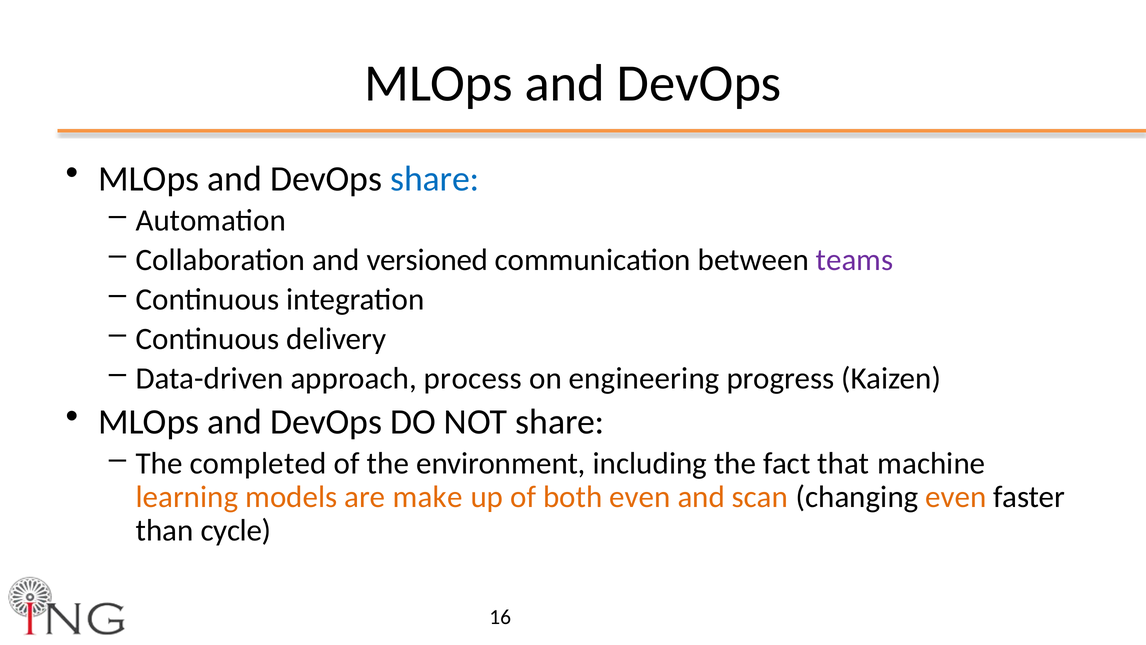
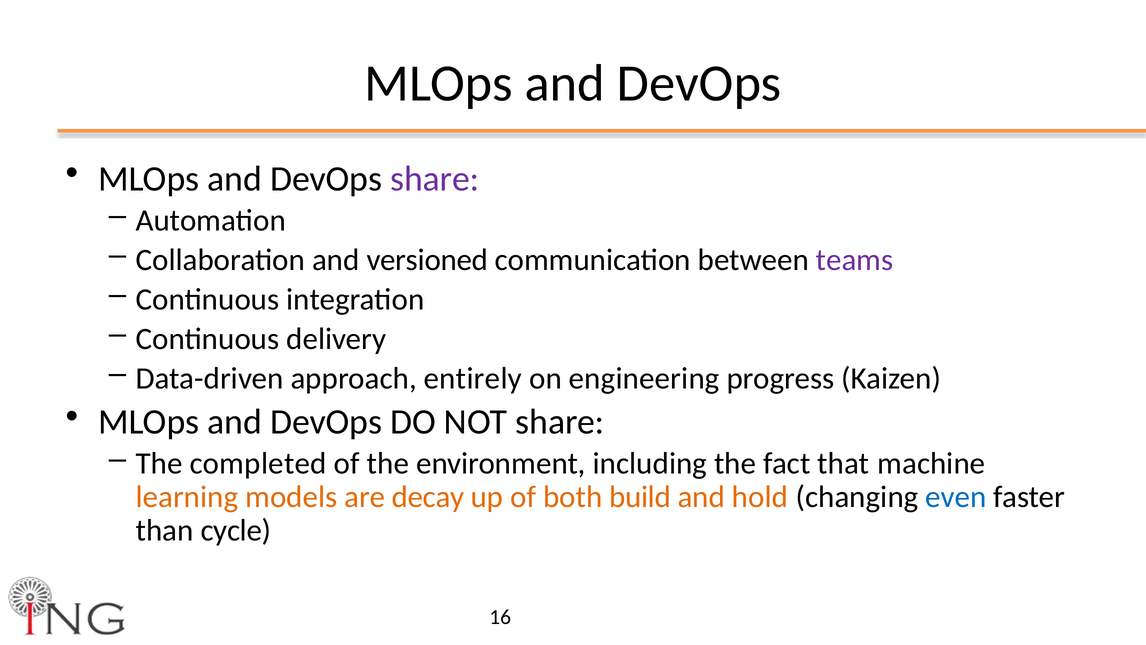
share at (435, 179) colour: blue -> purple
process: process -> entirely
make: make -> decay
both even: even -> build
scan: scan -> hold
even at (956, 497) colour: orange -> blue
